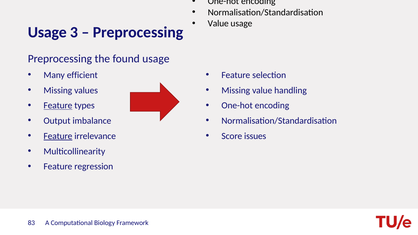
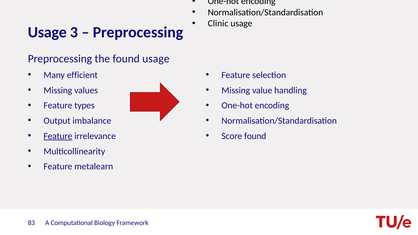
Value at (218, 24): Value -> Clinic
Feature at (58, 106) underline: present -> none
Score issues: issues -> found
regression: regression -> metalearn
